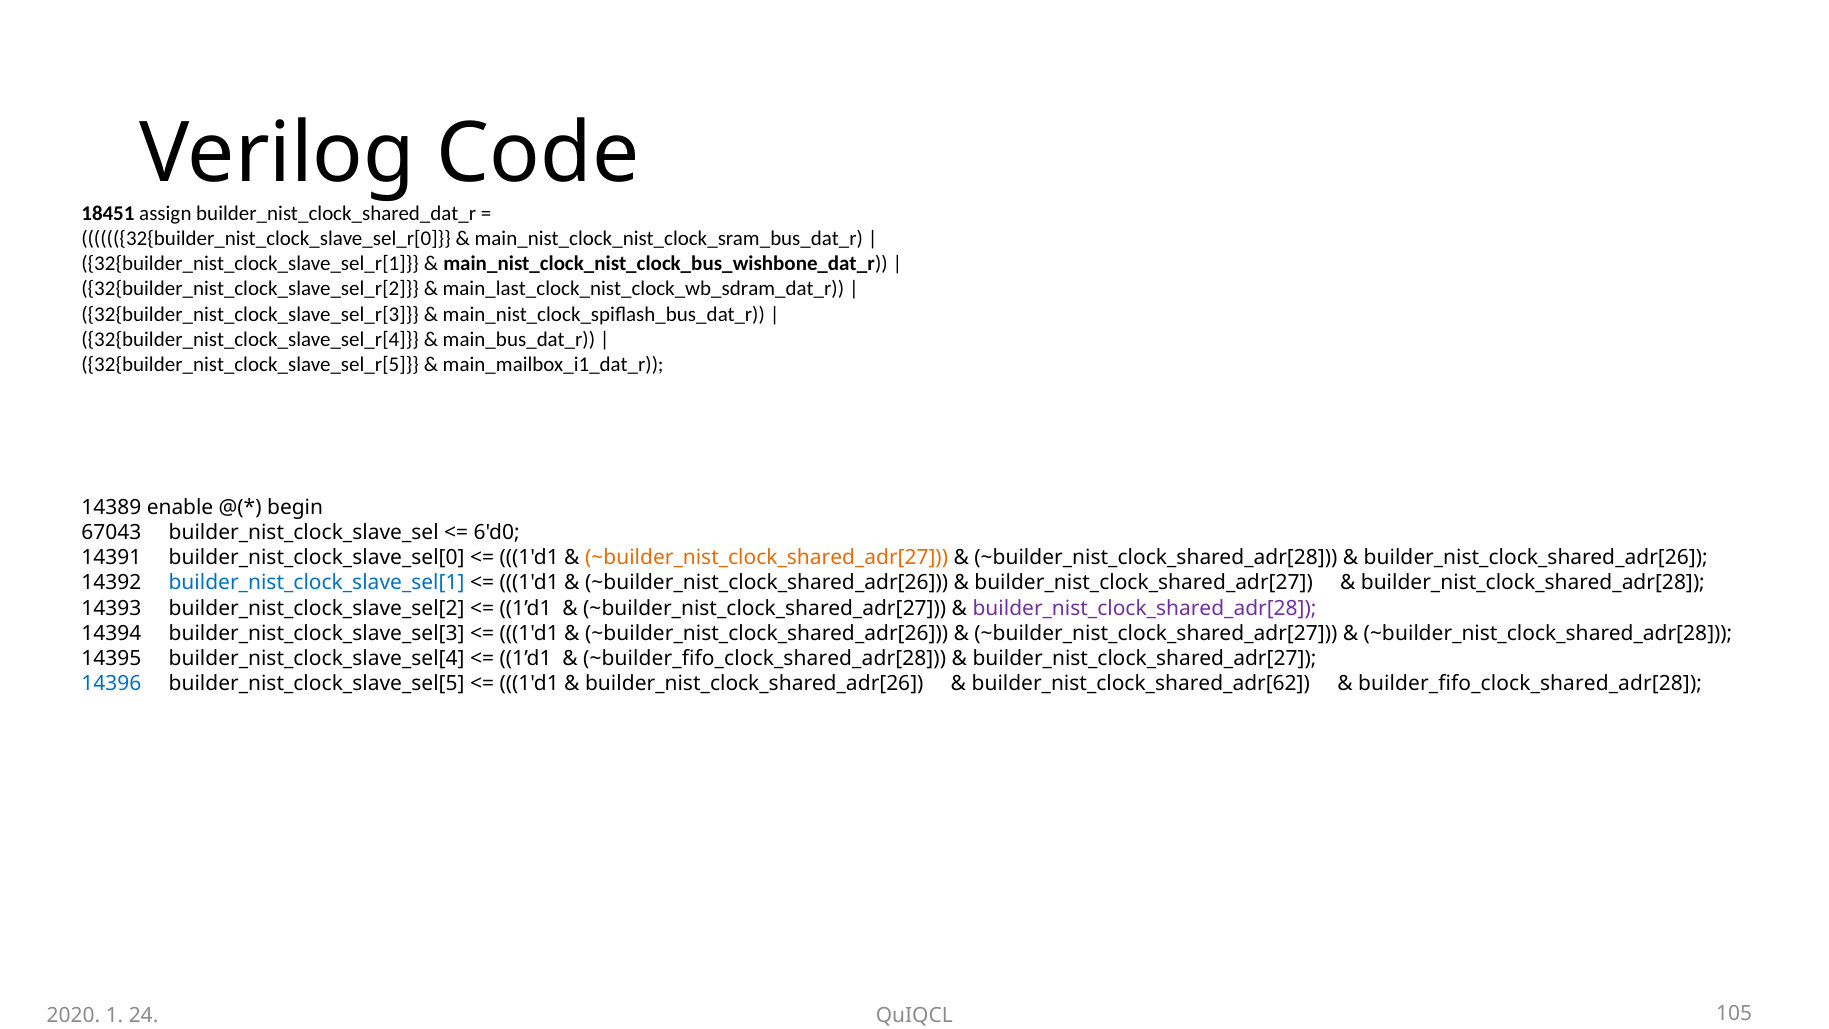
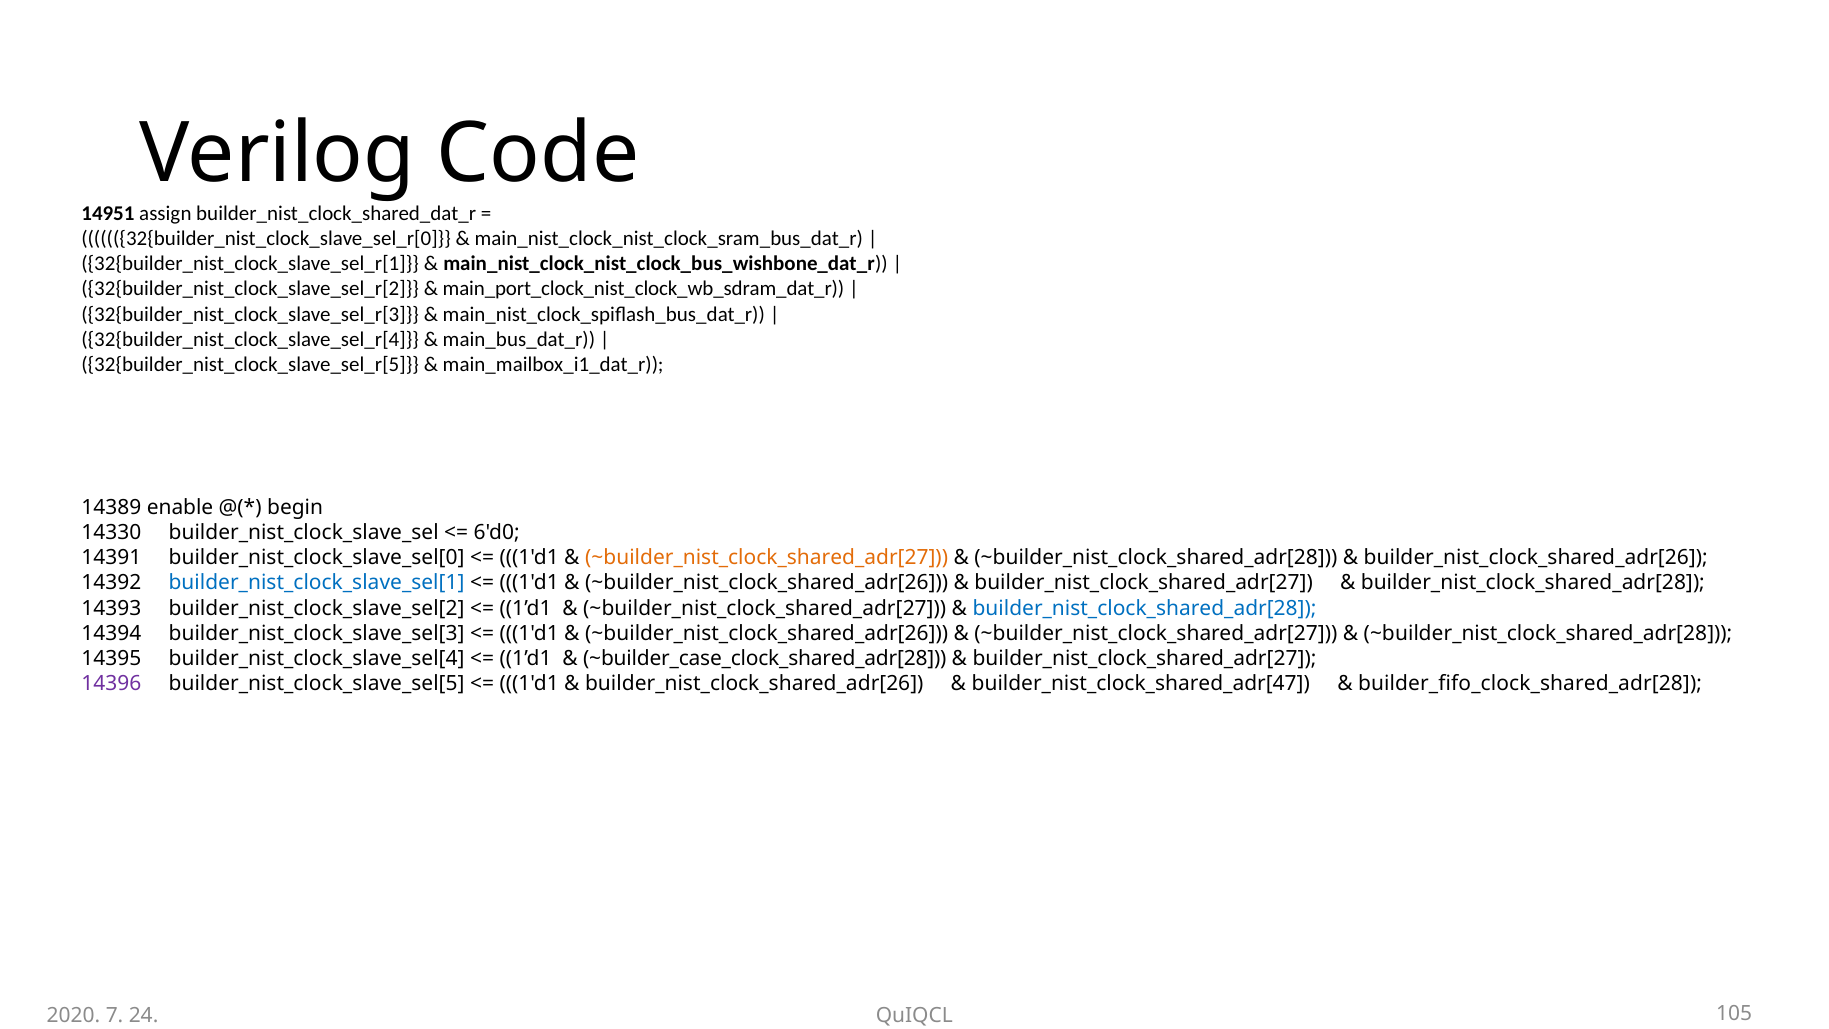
18451: 18451 -> 14951
main_last_clock_nist_clock_wb_sdram_dat_r: main_last_clock_nist_clock_wb_sdram_dat_r -> main_port_clock_nist_clock_wb_sdram_dat_r
67043: 67043 -> 14330
builder_nist_clock_shared_adr[28 at (1145, 608) colour: purple -> blue
~builder_fifo_clock_shared_adr[28: ~builder_fifo_clock_shared_adr[28 -> ~builder_case_clock_shared_adr[28
14396 colour: blue -> purple
builder_nist_clock_shared_adr[62: builder_nist_clock_shared_adr[62 -> builder_nist_clock_shared_adr[47
1: 1 -> 7
